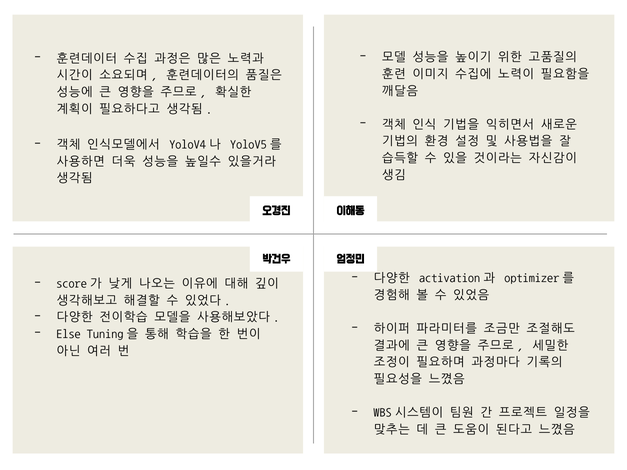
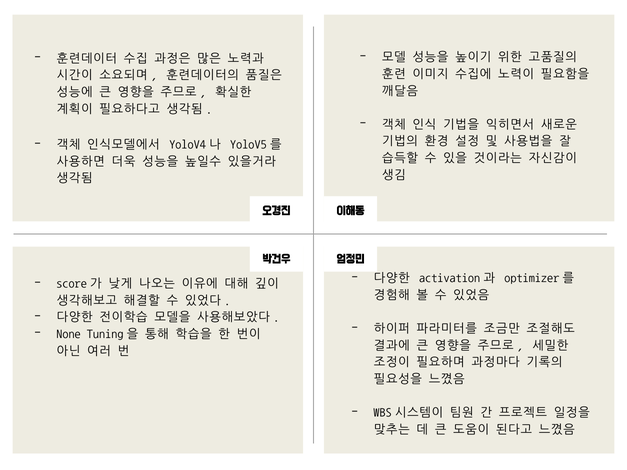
Else: Else -> None
